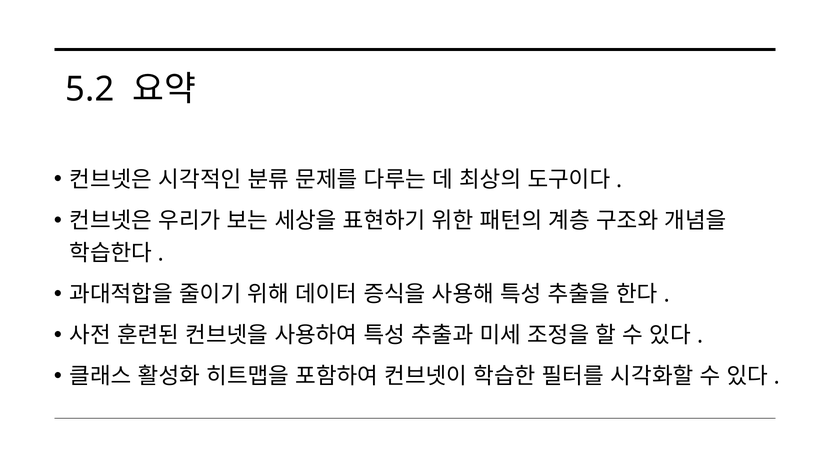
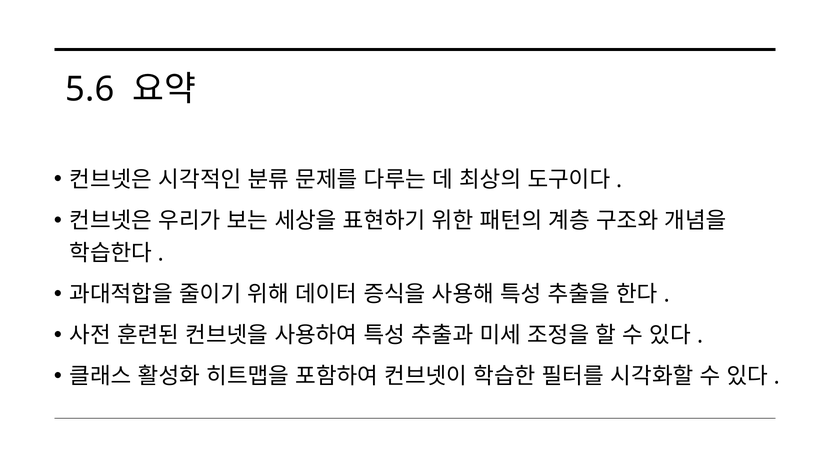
5.2: 5.2 -> 5.6
